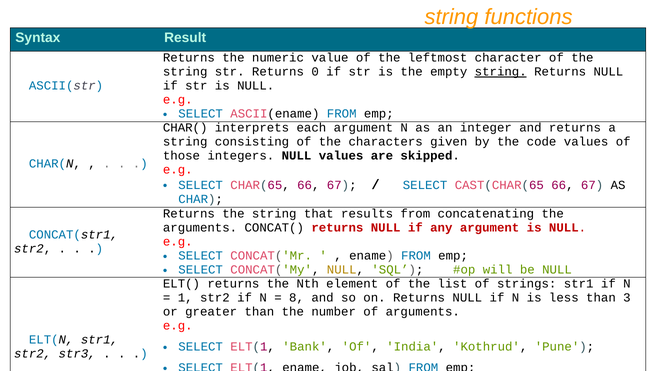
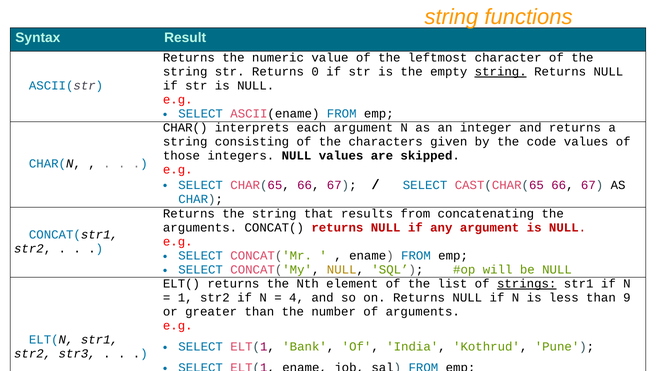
strings underline: none -> present
8: 8 -> 4
3: 3 -> 9
